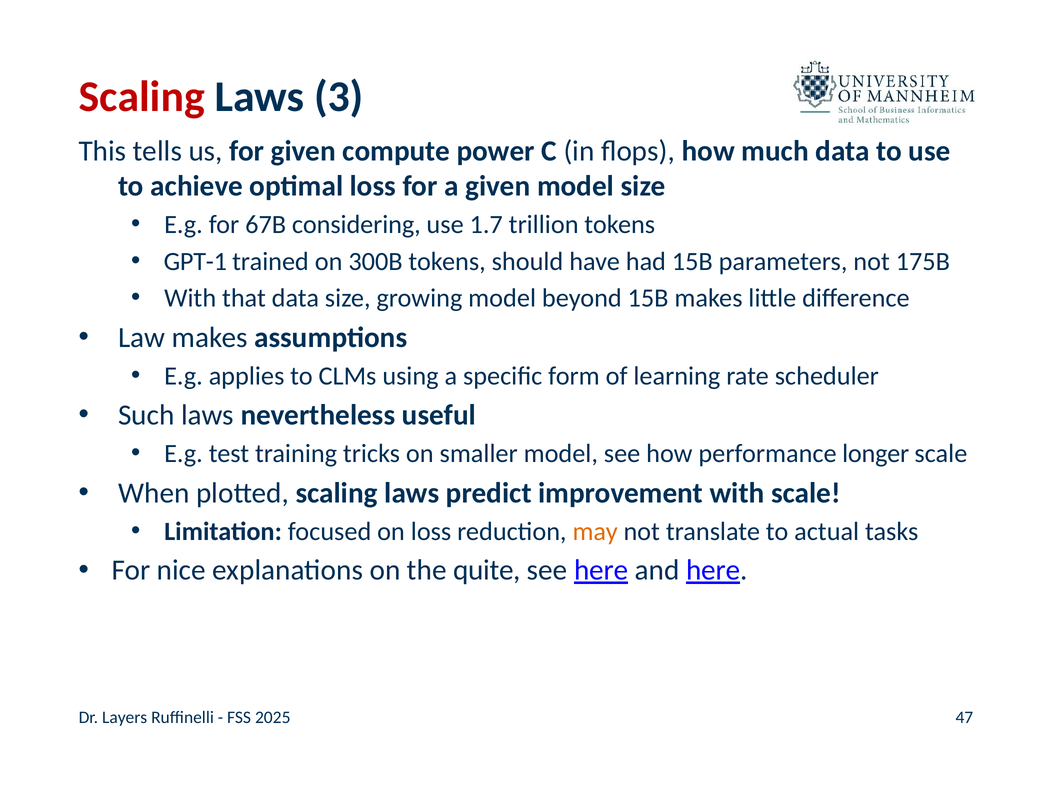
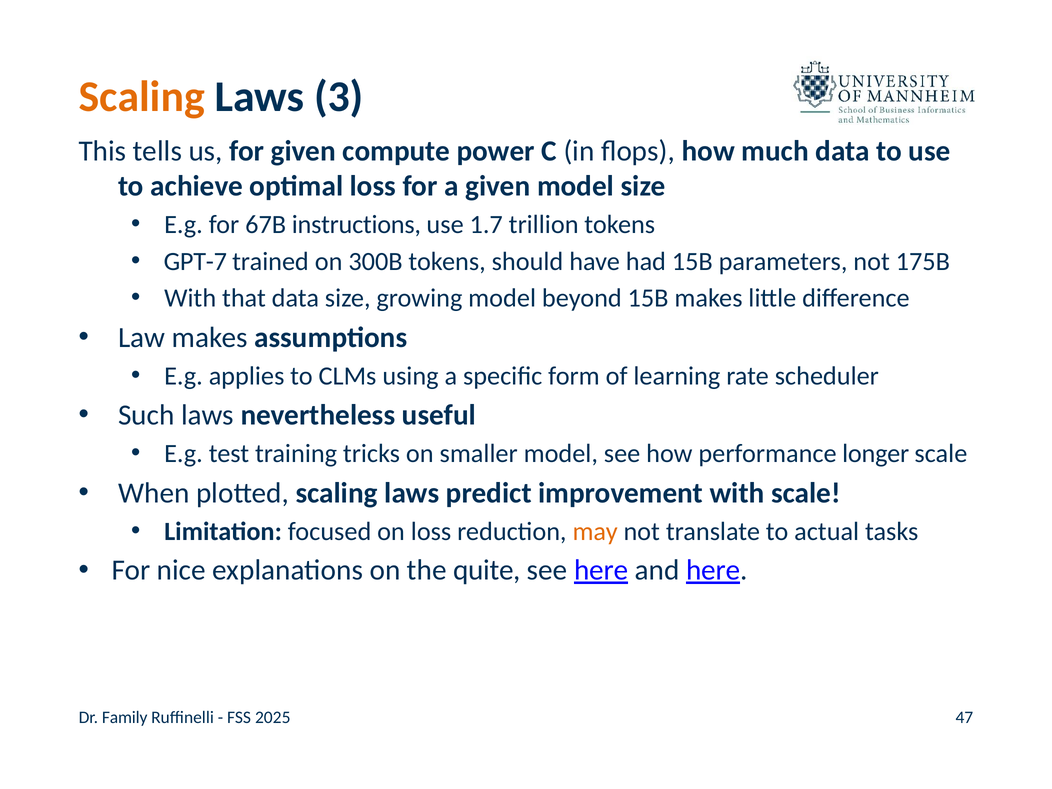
Scaling at (142, 97) colour: red -> orange
considering: considering -> instructions
GPT-1: GPT-1 -> GPT-7
Layers: Layers -> Family
